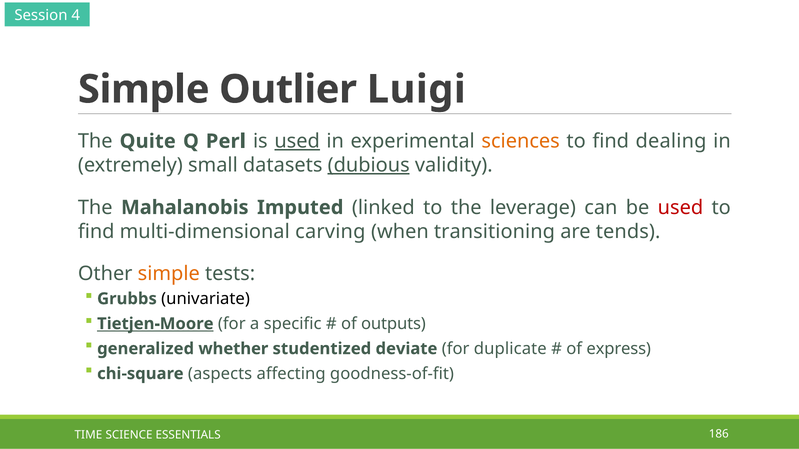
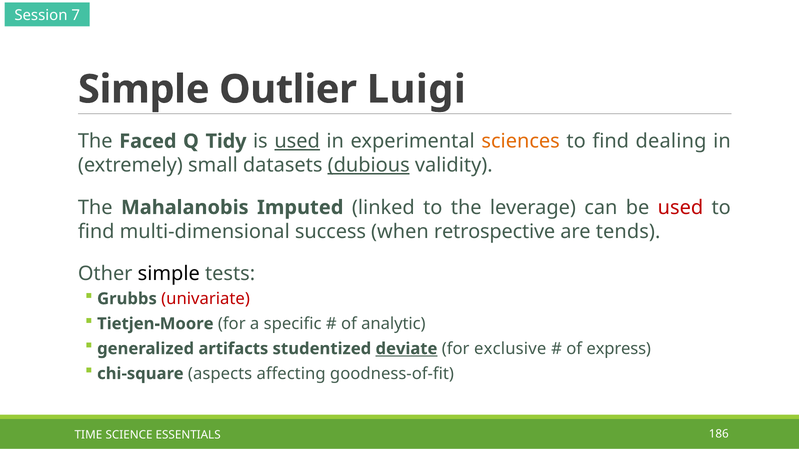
4: 4 -> 7
Quite: Quite -> Faced
Perl: Perl -> Tidy
carving: carving -> success
transitioning: transitioning -> retrospective
simple at (169, 274) colour: orange -> black
univariate colour: black -> red
Tietjen-Moore underline: present -> none
outputs: outputs -> analytic
whether: whether -> artifacts
deviate underline: none -> present
duplicate: duplicate -> exclusive
